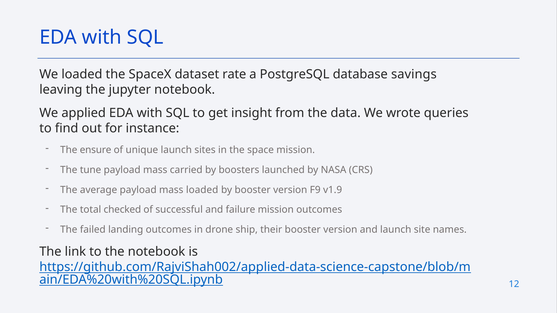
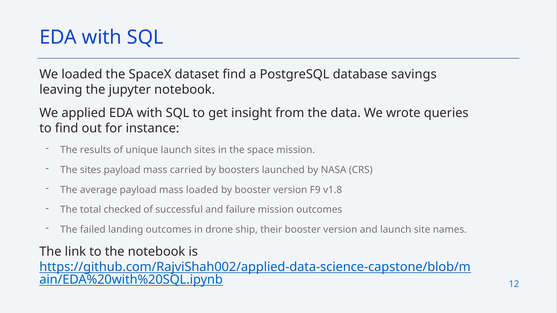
dataset rate: rate -> find
ensure: ensure -> results
The tune: tune -> sites
v1.9: v1.9 -> v1.8
